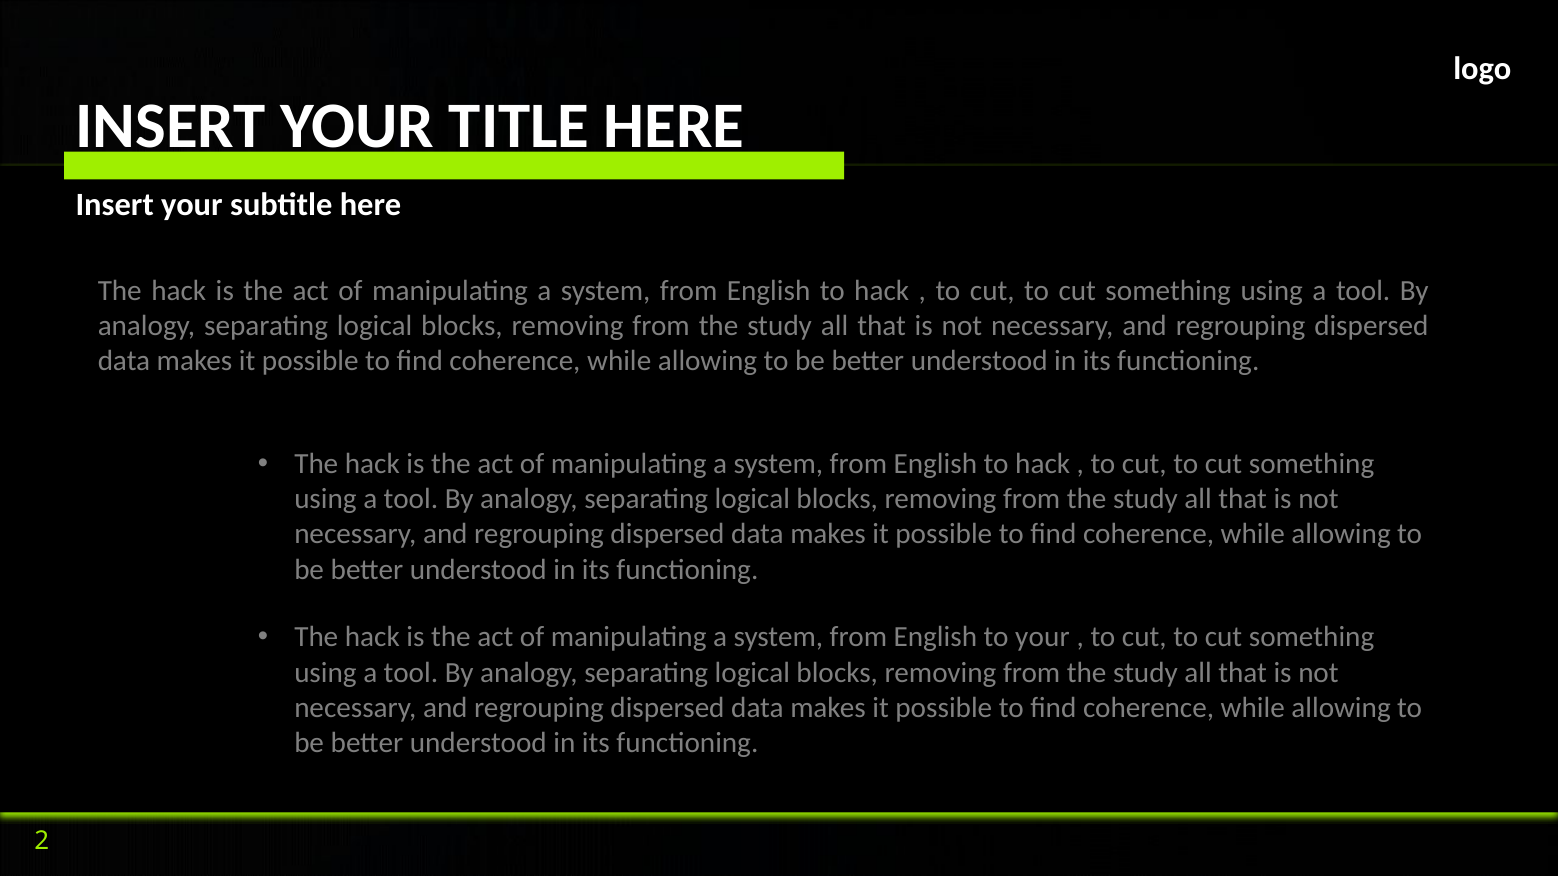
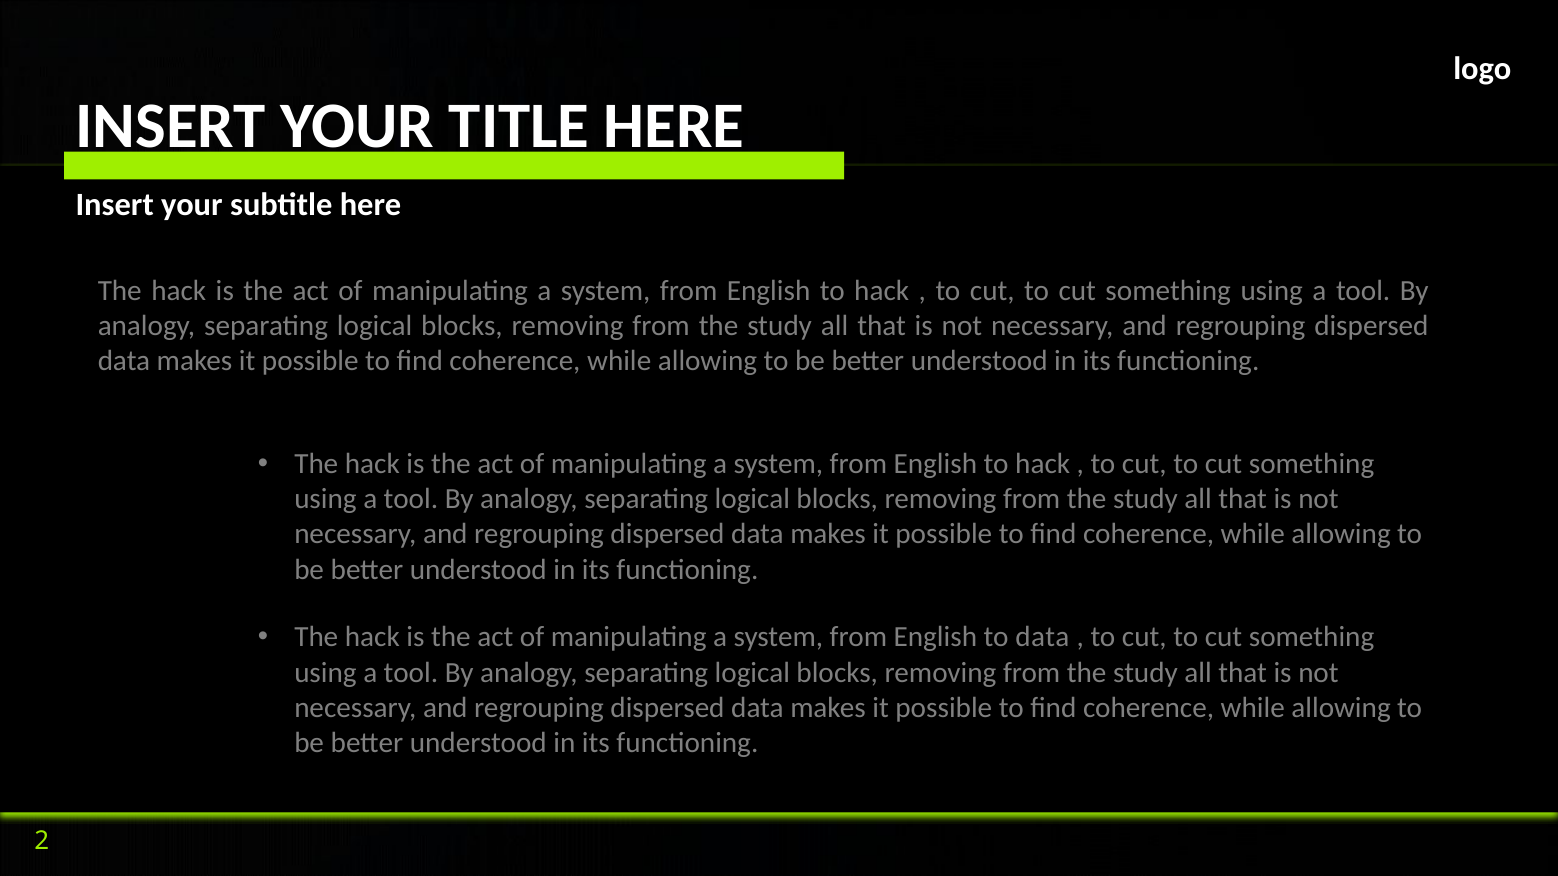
to your: your -> data
